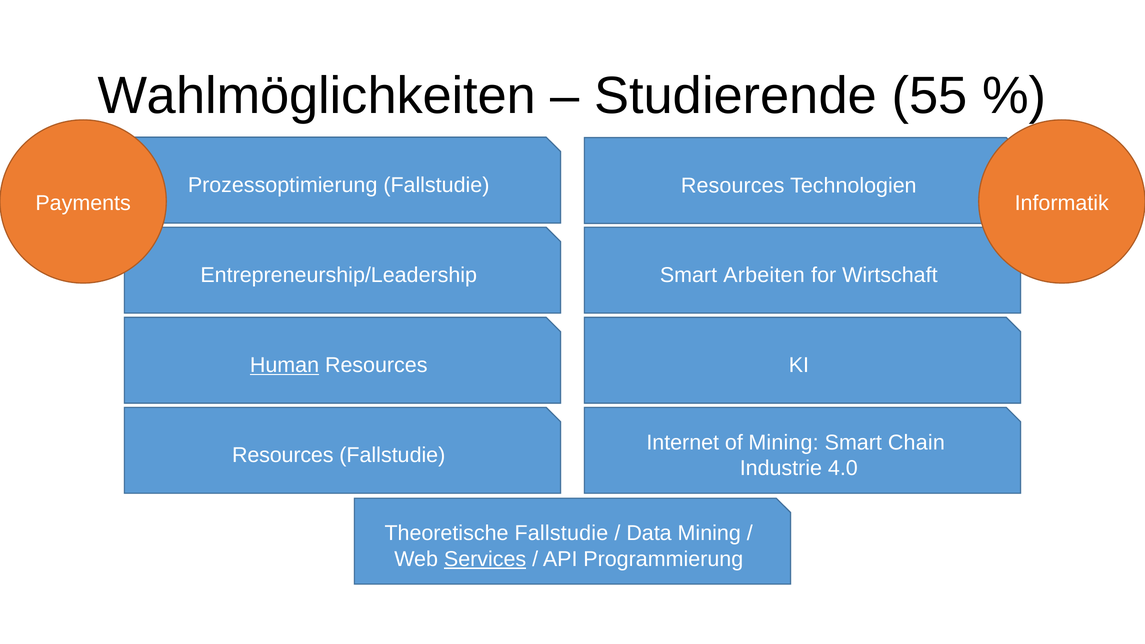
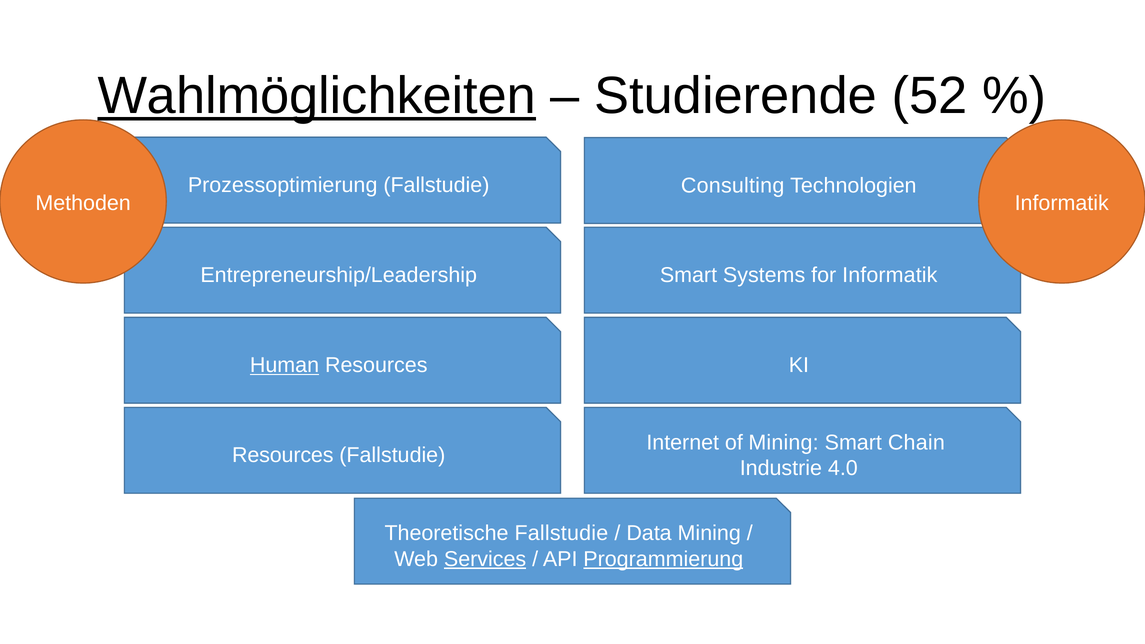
Wahlmöglichkeiten underline: none -> present
55: 55 -> 52
Fallstudie Resources: Resources -> Consulting
Payments: Payments -> Methoden
Arbeiten: Arbeiten -> Systems
for Wirtschaft: Wirtschaft -> Informatik
Programmierung underline: none -> present
